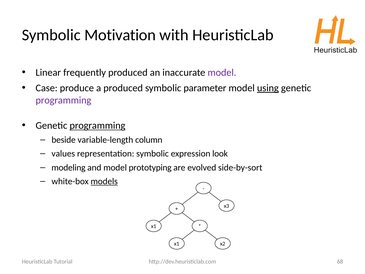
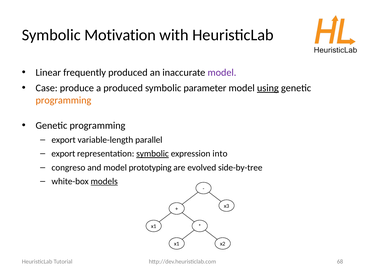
programming at (63, 100) colour: purple -> orange
programming at (97, 125) underline: present -> none
beside at (64, 140): beside -> export
column: column -> parallel
values at (63, 154): values -> export
symbolic at (153, 154) underline: none -> present
look: look -> into
modeling: modeling -> congreso
side-by-sort: side-by-sort -> side-by-tree
